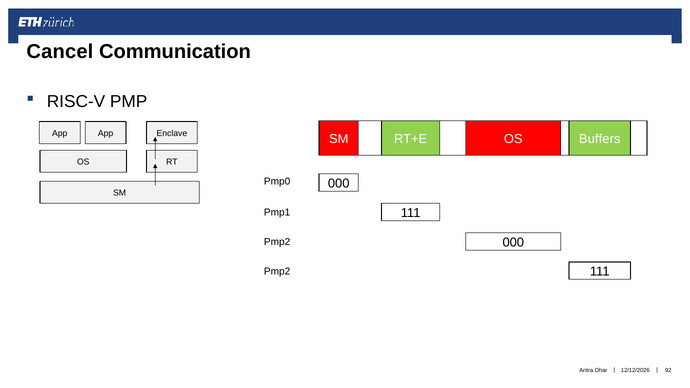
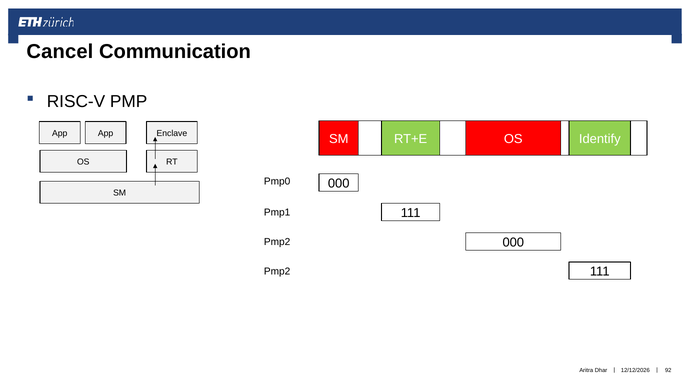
Buffers: Buffers -> Identify
